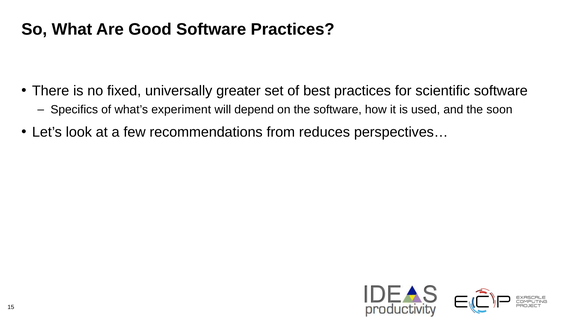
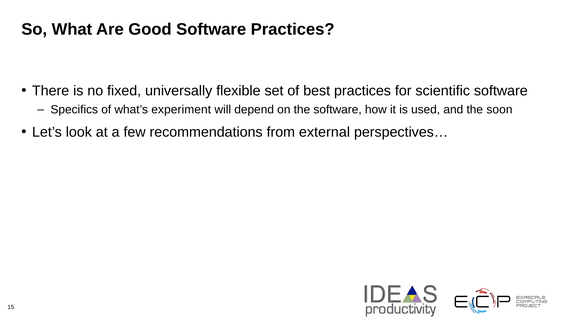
greater: greater -> flexible
reduces: reduces -> external
